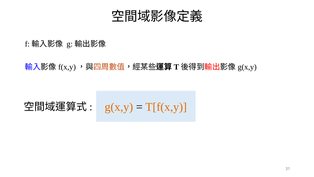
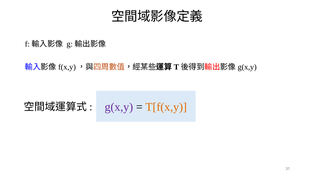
g(x,y colour: orange -> purple
